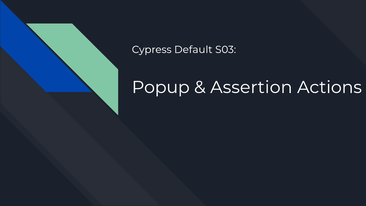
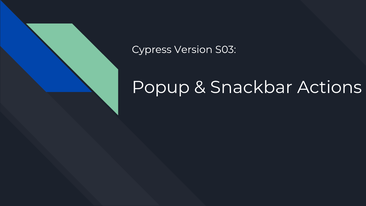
Default: Default -> Version
Assertion: Assertion -> Snackbar
